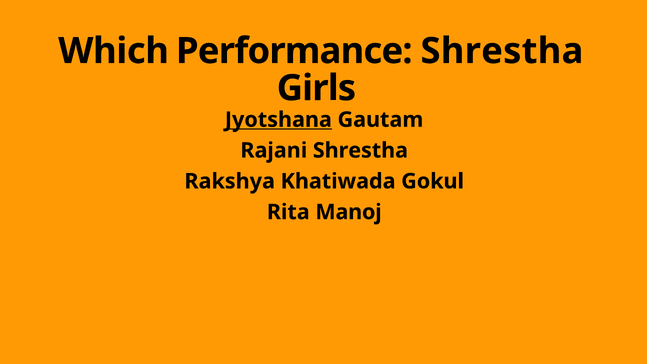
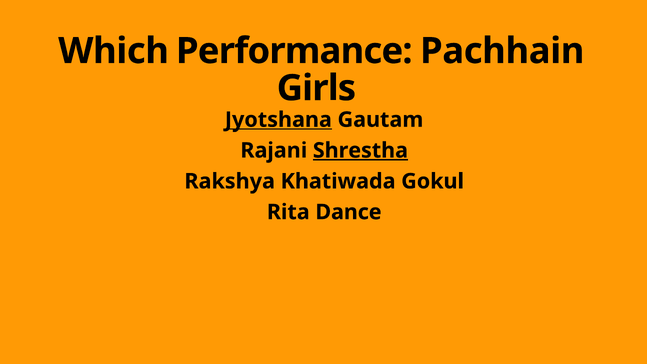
Performance Shrestha: Shrestha -> Pachhain
Shrestha at (360, 151) underline: none -> present
Manoj: Manoj -> Dance
